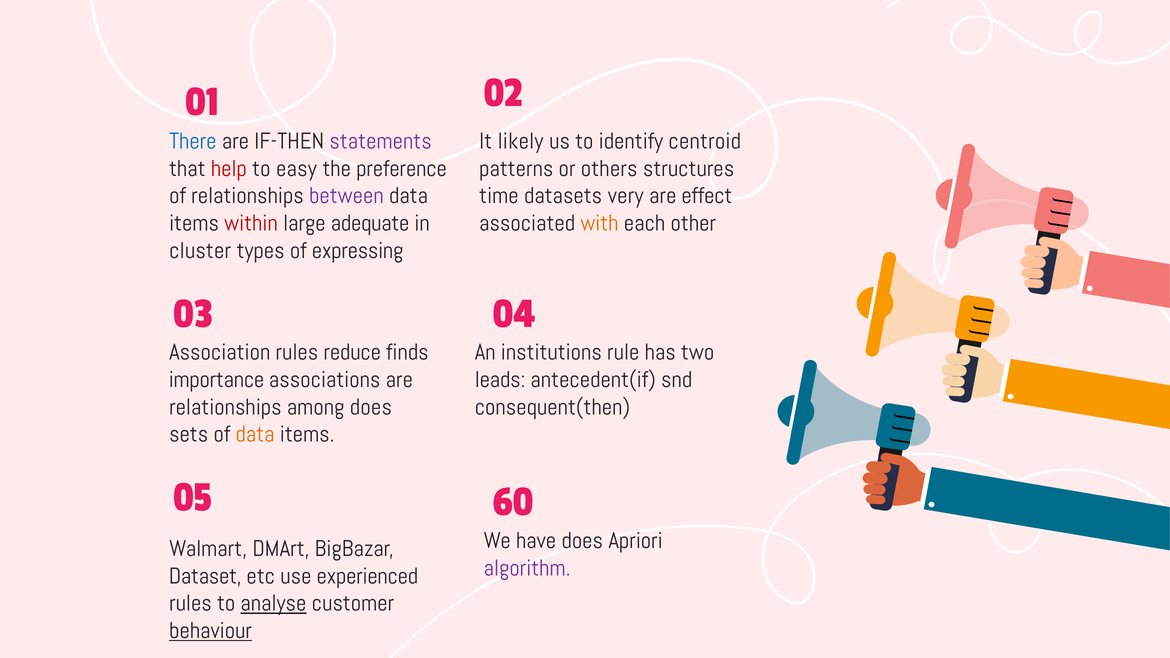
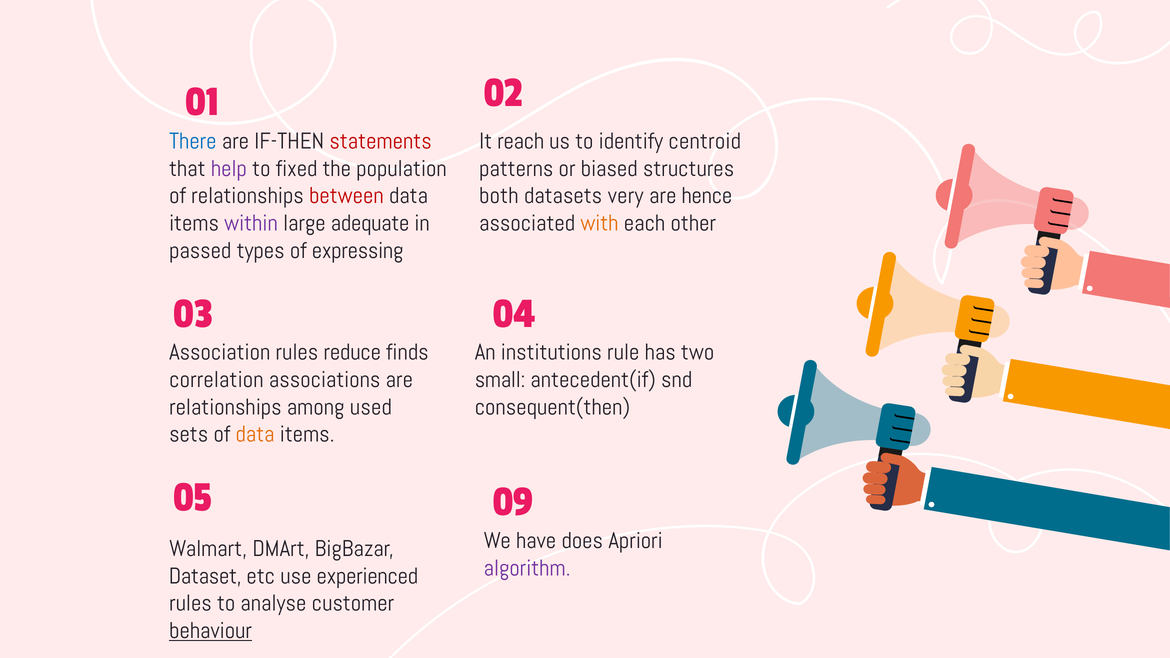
statements colour: purple -> red
likely: likely -> reach
help colour: red -> purple
easy: easy -> fixed
preference: preference -> population
others: others -> biased
between colour: purple -> red
time: time -> both
effect: effect -> hence
within colour: red -> purple
cluster: cluster -> passed
importance: importance -> correlation
leads: leads -> small
among does: does -> used
60: 60 -> 09
analyse underline: present -> none
